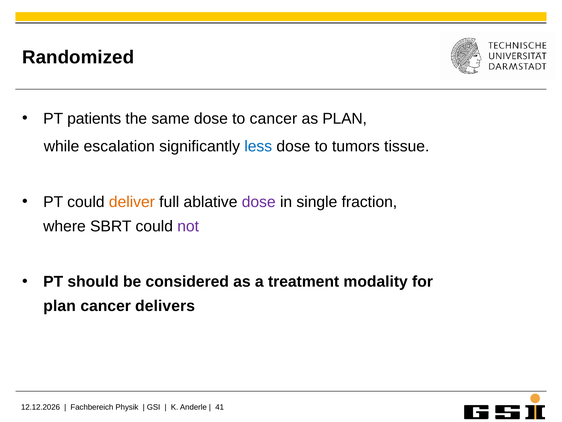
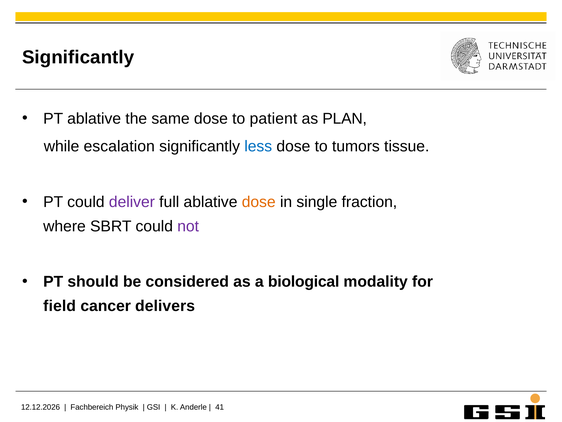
Randomized at (78, 57): Randomized -> Significantly
PT patients: patients -> ablative
to cancer: cancer -> patient
deliver colour: orange -> purple
dose at (259, 202) colour: purple -> orange
treatment: treatment -> biological
plan at (60, 306): plan -> field
